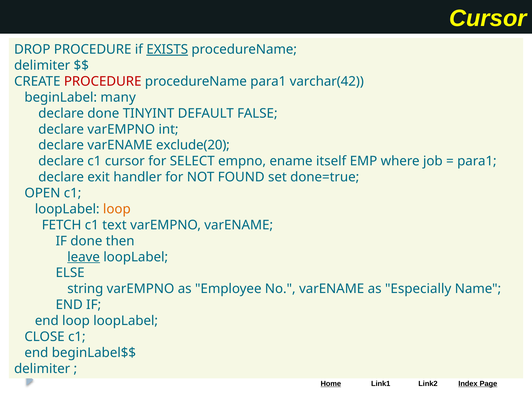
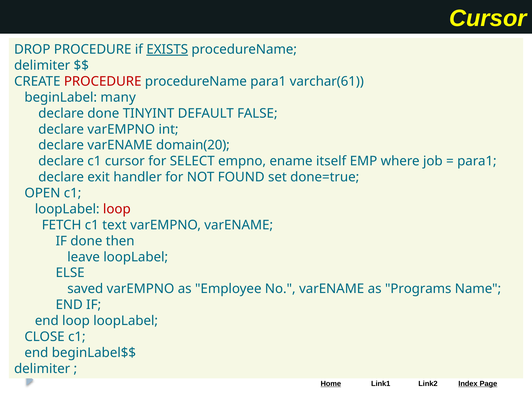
varchar(42: varchar(42 -> varchar(61
exclude(20: exclude(20 -> domain(20
loop at (117, 209) colour: orange -> red
leave underline: present -> none
string: string -> saved
Especially: Especially -> Programs
